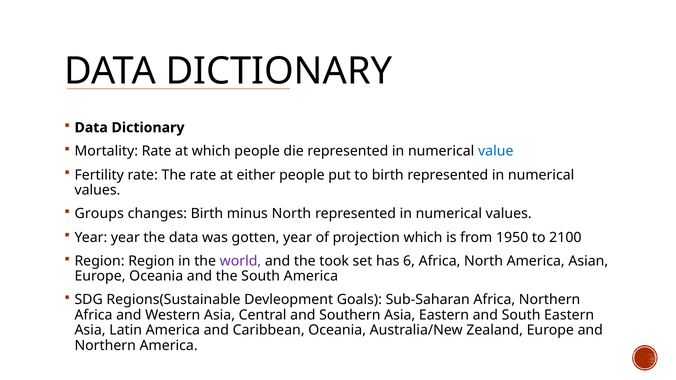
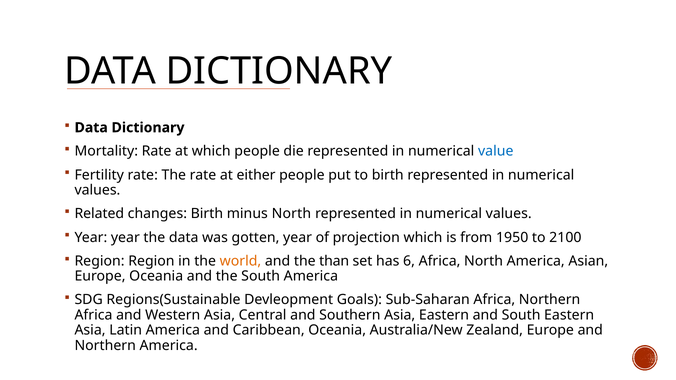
Groups: Groups -> Related
world colour: purple -> orange
took: took -> than
